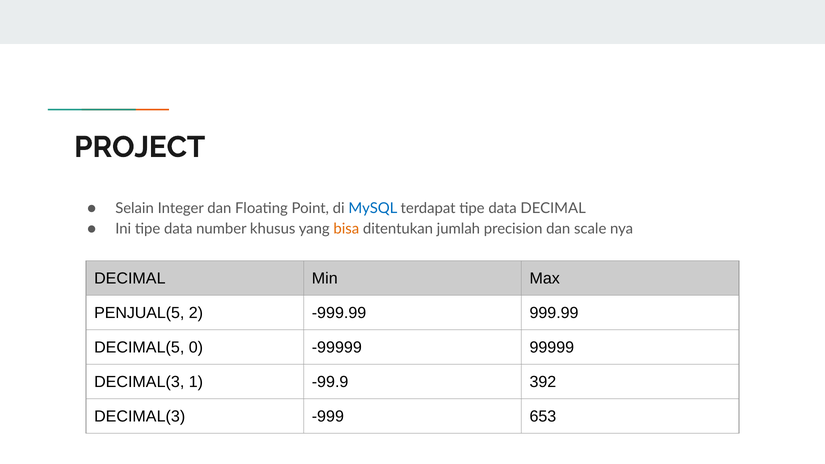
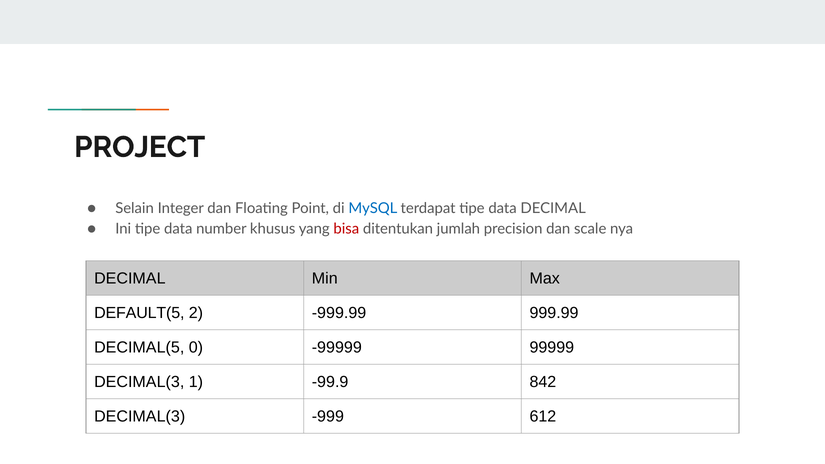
bisa colour: orange -> red
PENJUAL(5: PENJUAL(5 -> DEFAULT(5
392: 392 -> 842
653: 653 -> 612
